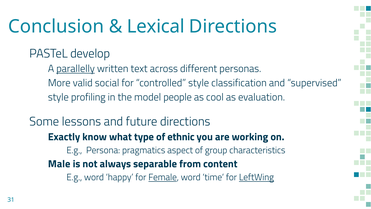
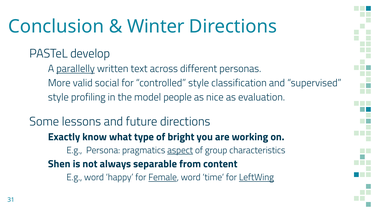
Lexical: Lexical -> Winter
cool: cool -> nice
ethnic: ethnic -> bright
aspect underline: none -> present
Male: Male -> Shen
